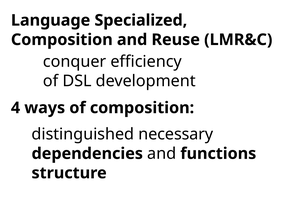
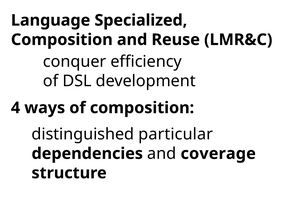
necessary: necessary -> particular
functions: functions -> coverage
